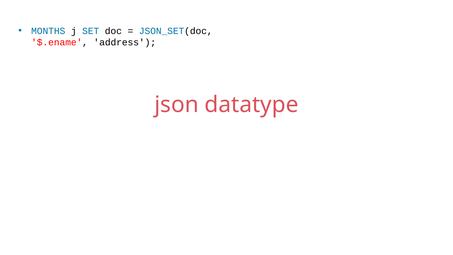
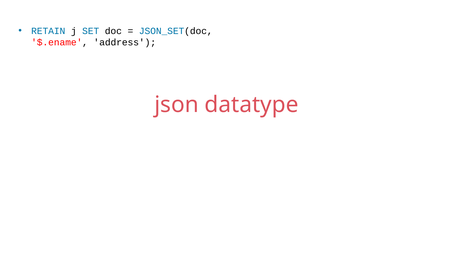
MONTHS: MONTHS -> RETAIN
